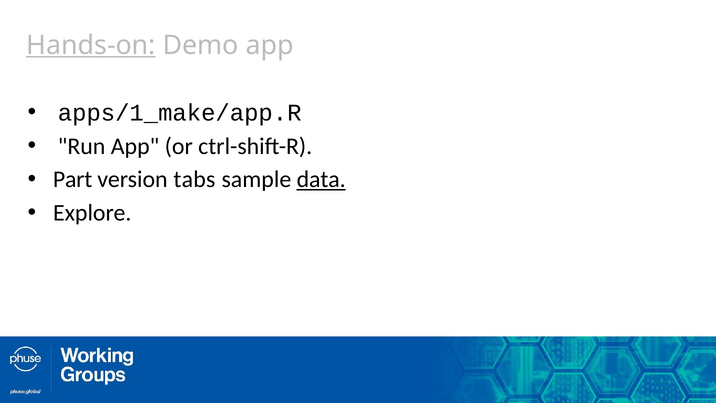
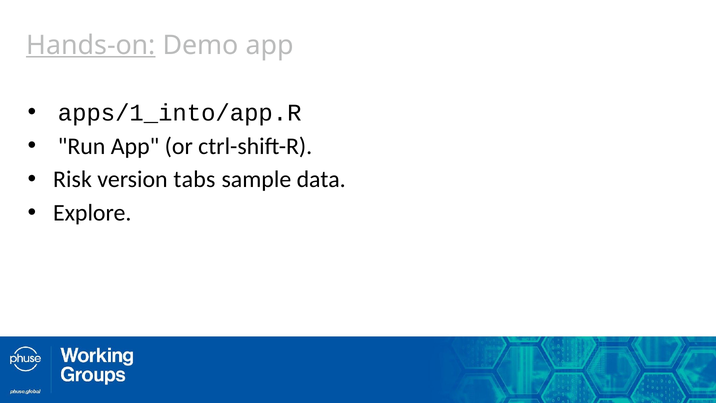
apps/1_make/app.R: apps/1_make/app.R -> apps/1_into/app.R
Part: Part -> Risk
data underline: present -> none
